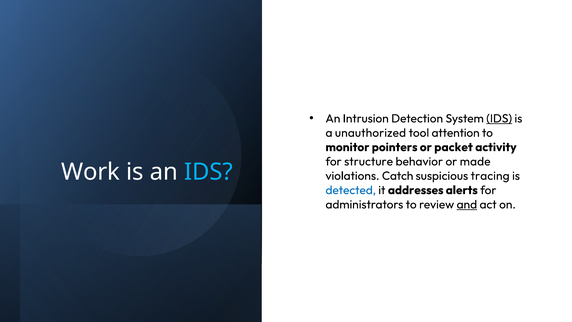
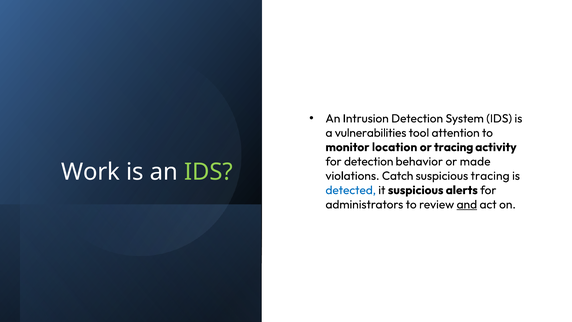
IDS at (499, 118) underline: present -> none
unauthorized: unauthorized -> vulnerabilities
pointers: pointers -> location
or packet: packet -> tracing
for structure: structure -> detection
IDS at (208, 172) colour: light blue -> light green
it addresses: addresses -> suspicious
